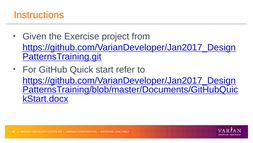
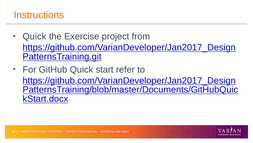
Given at (34, 36): Given -> Quick
